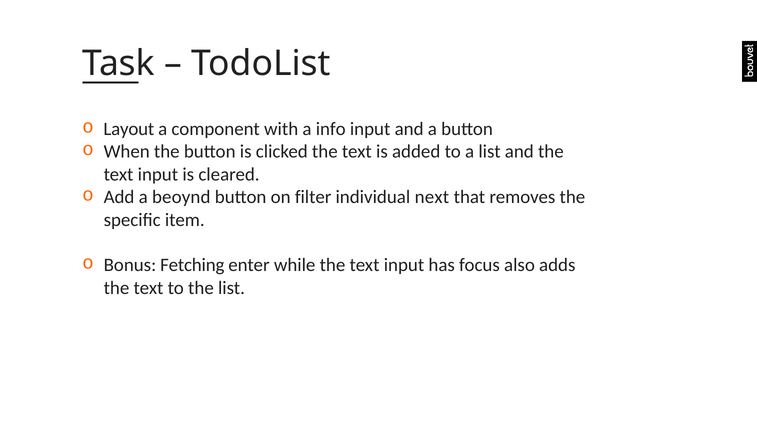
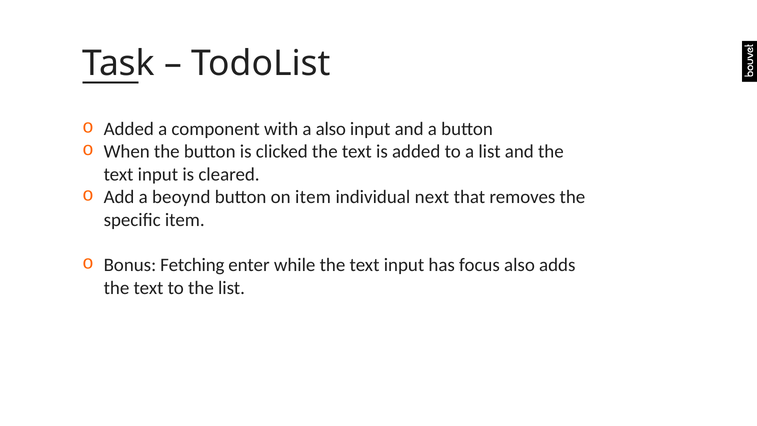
Layout at (129, 129): Layout -> Added
a info: info -> also
on filter: filter -> item
